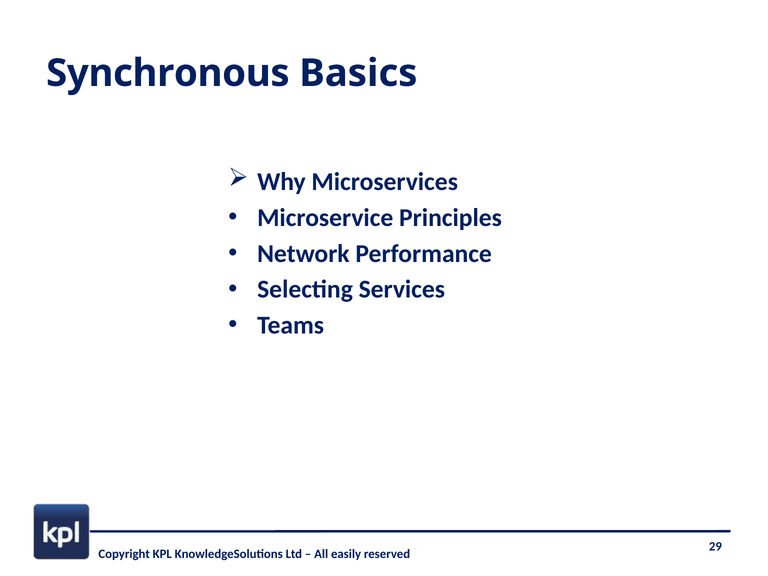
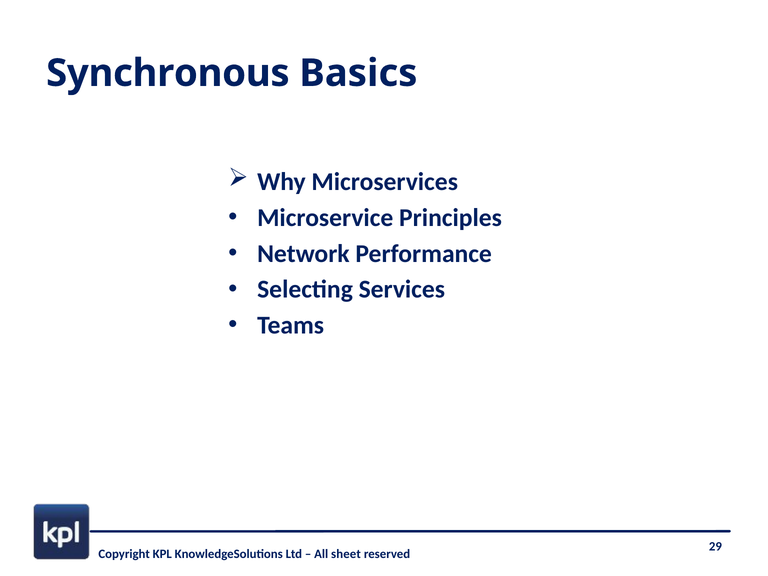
easily: easily -> sheet
